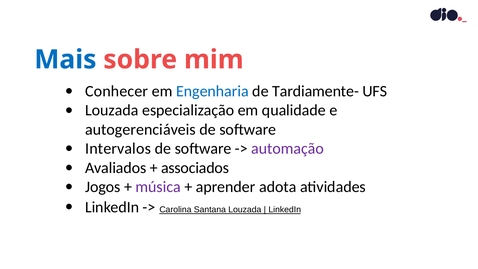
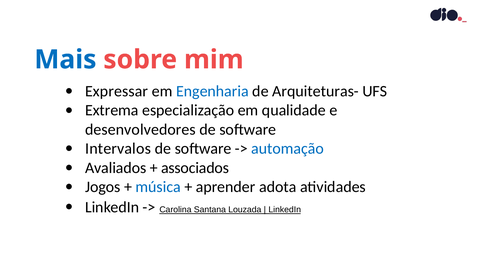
Conhecer: Conhecer -> Expressar
Tardiamente-: Tardiamente- -> Arquiteturas-
Louzada at (112, 110): Louzada -> Extrema
autogerenciáveis: autogerenciáveis -> desenvolvedores
automação colour: purple -> blue
música colour: purple -> blue
